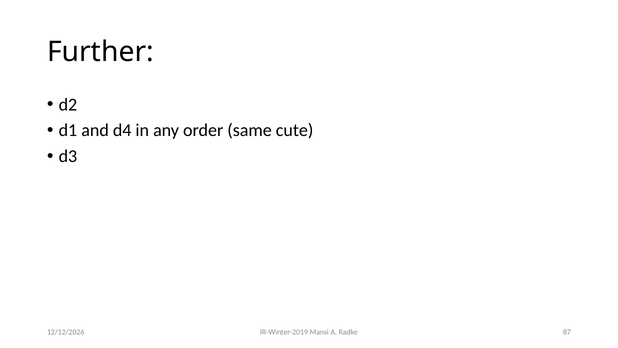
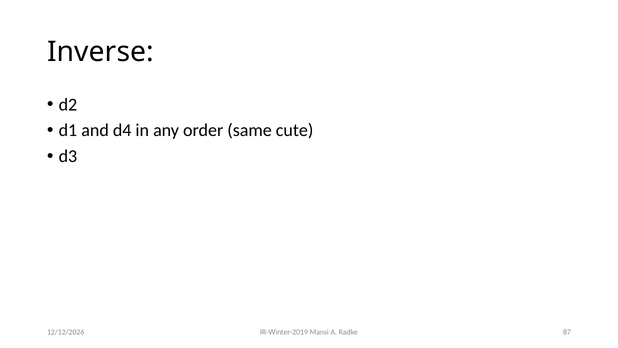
Further: Further -> Inverse
